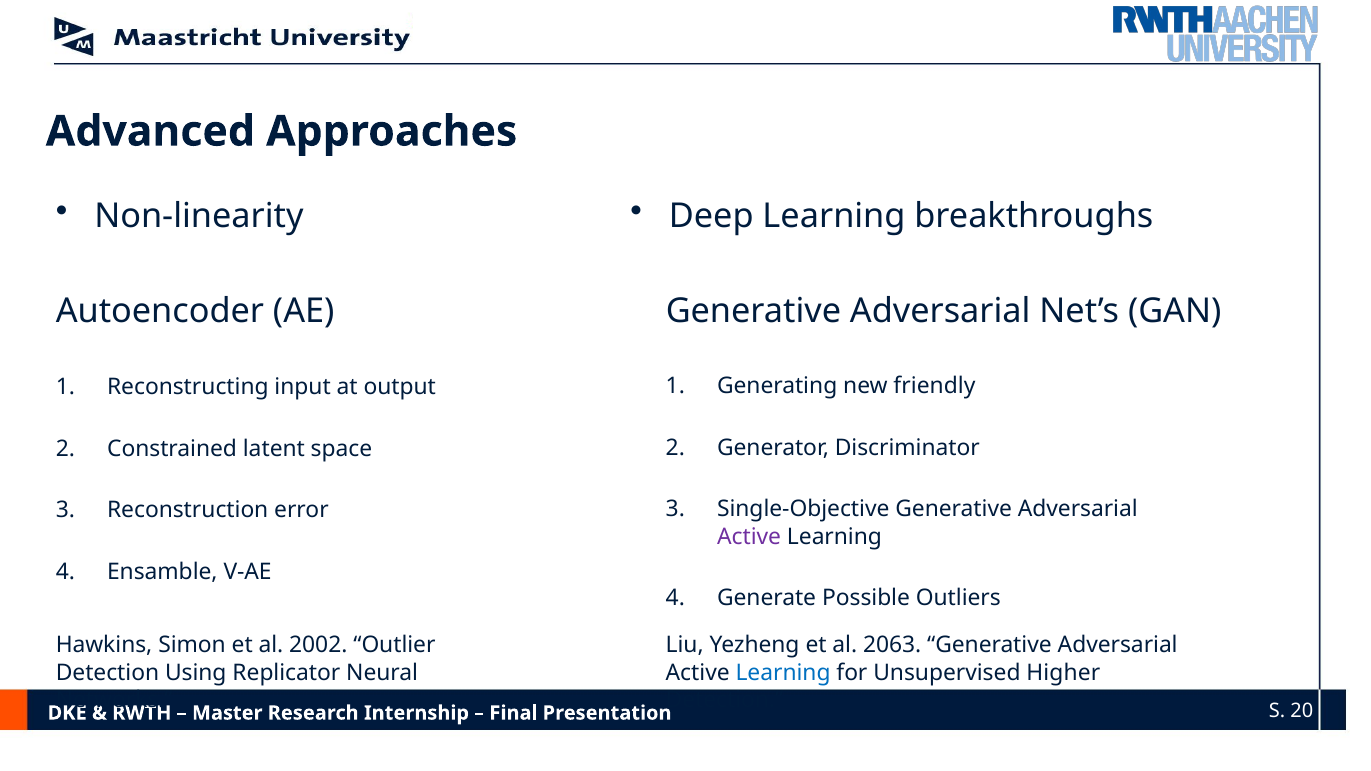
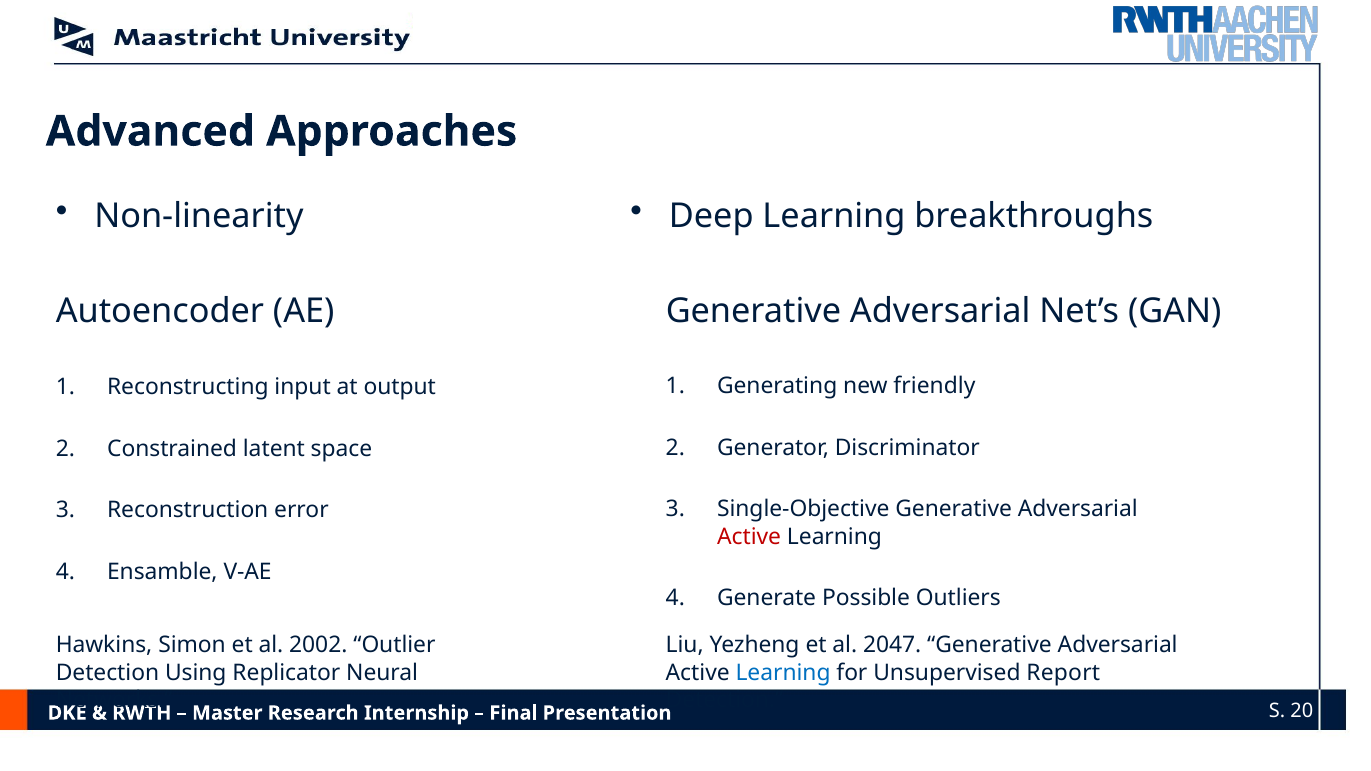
Active at (749, 537) colour: purple -> red
2063: 2063 -> 2047
Higher: Higher -> Report
